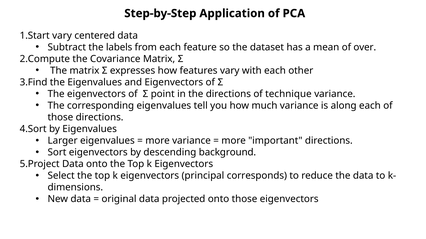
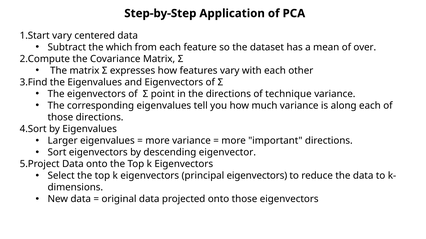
labels: labels -> which
background: background -> eigenvector
principal corresponds: corresponds -> eigenvectors
